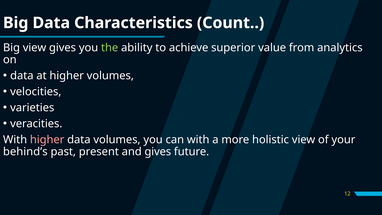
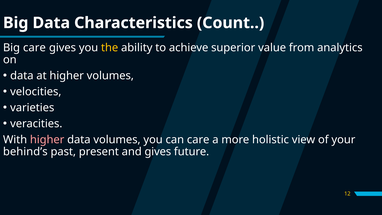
Big view: view -> care
the colour: light green -> yellow
can with: with -> care
